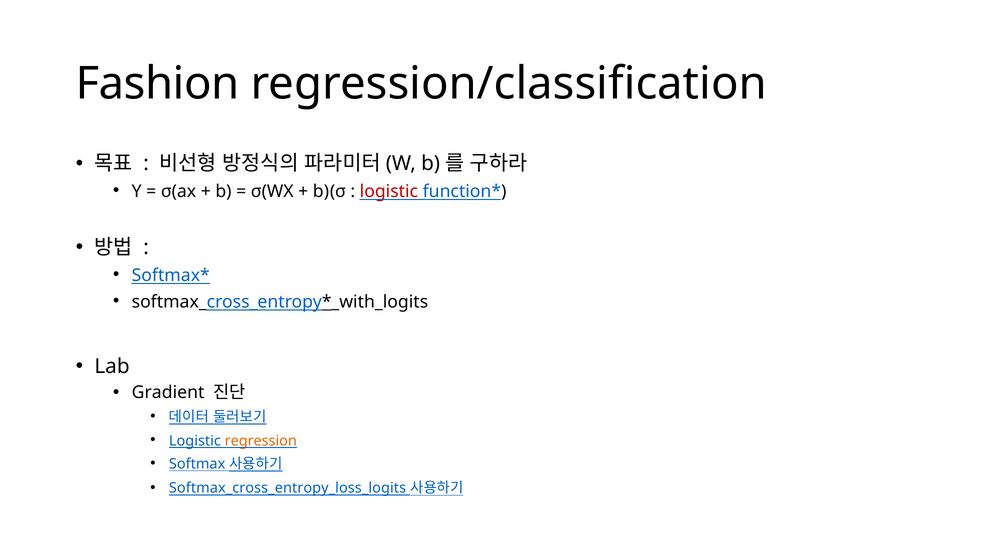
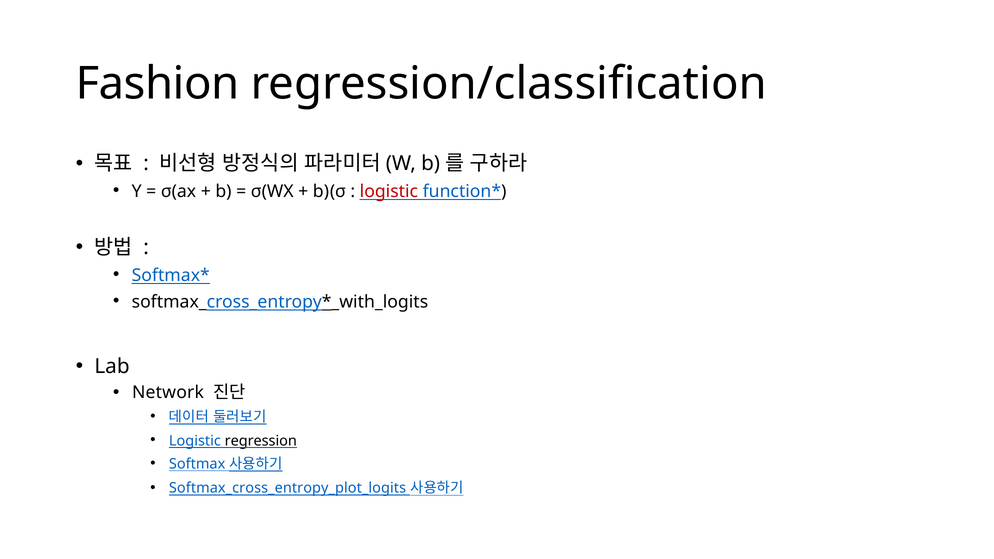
Gradient: Gradient -> Network
regression colour: orange -> black
Softmax_cross_entropy_loss_logits: Softmax_cross_entropy_loss_logits -> Softmax_cross_entropy_plot_logits
